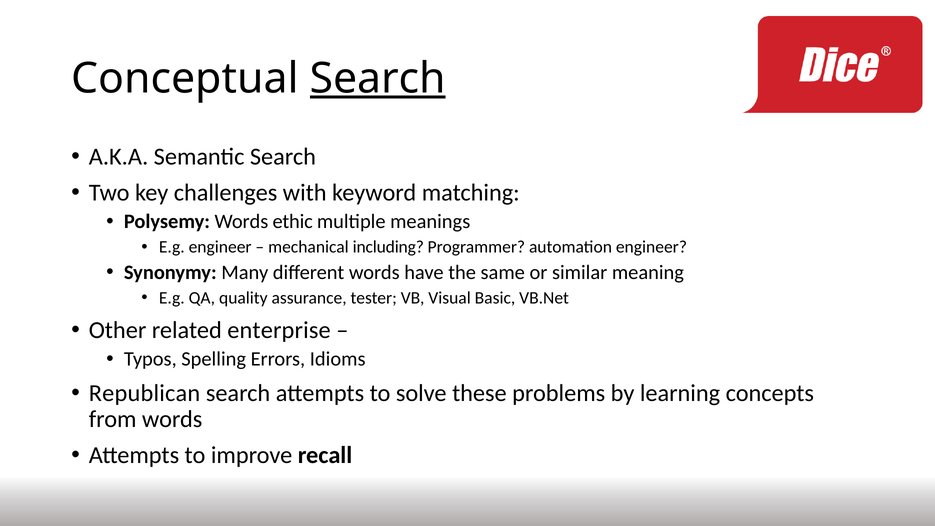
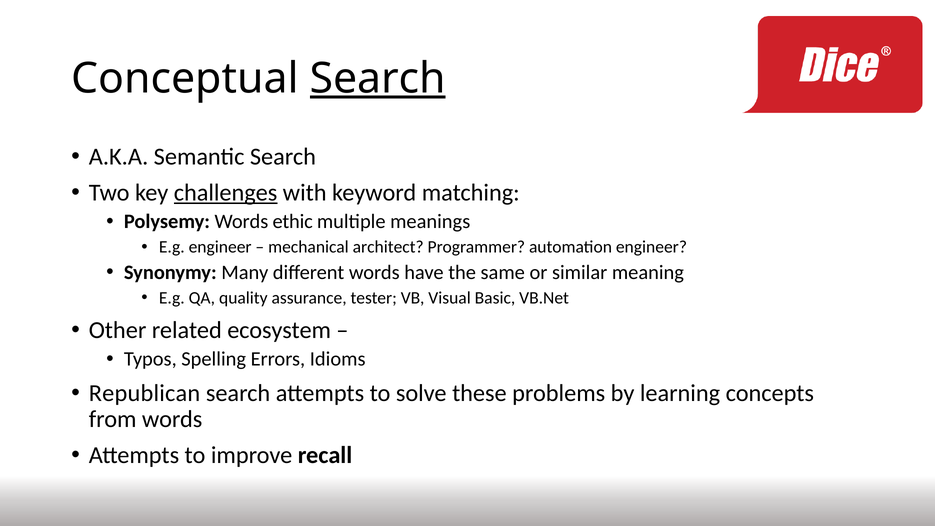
challenges underline: none -> present
including: including -> architect
enterprise: enterprise -> ecosystem
